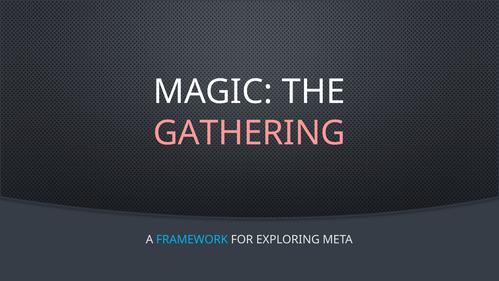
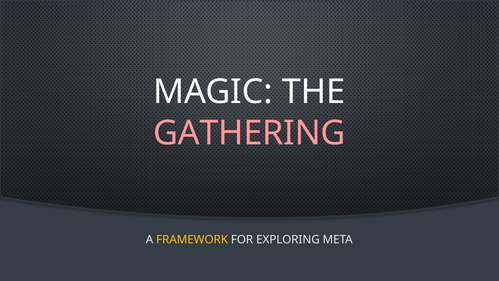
FRAMEWORK colour: light blue -> yellow
